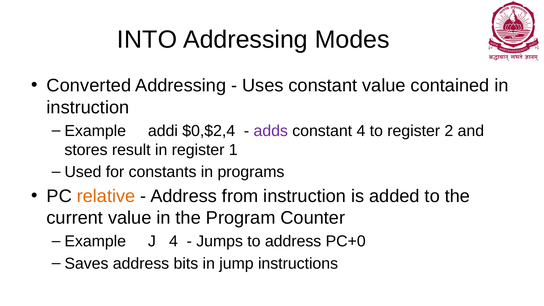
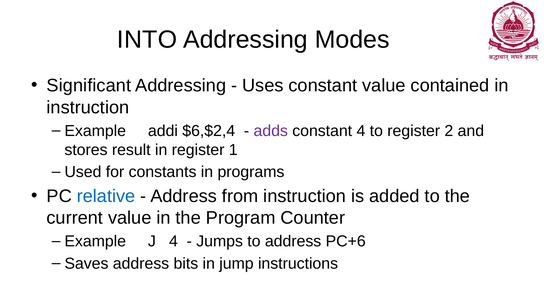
Converted: Converted -> Significant
$0,$2,4: $0,$2,4 -> $6,$2,4
relative colour: orange -> blue
PC+0: PC+0 -> PC+6
